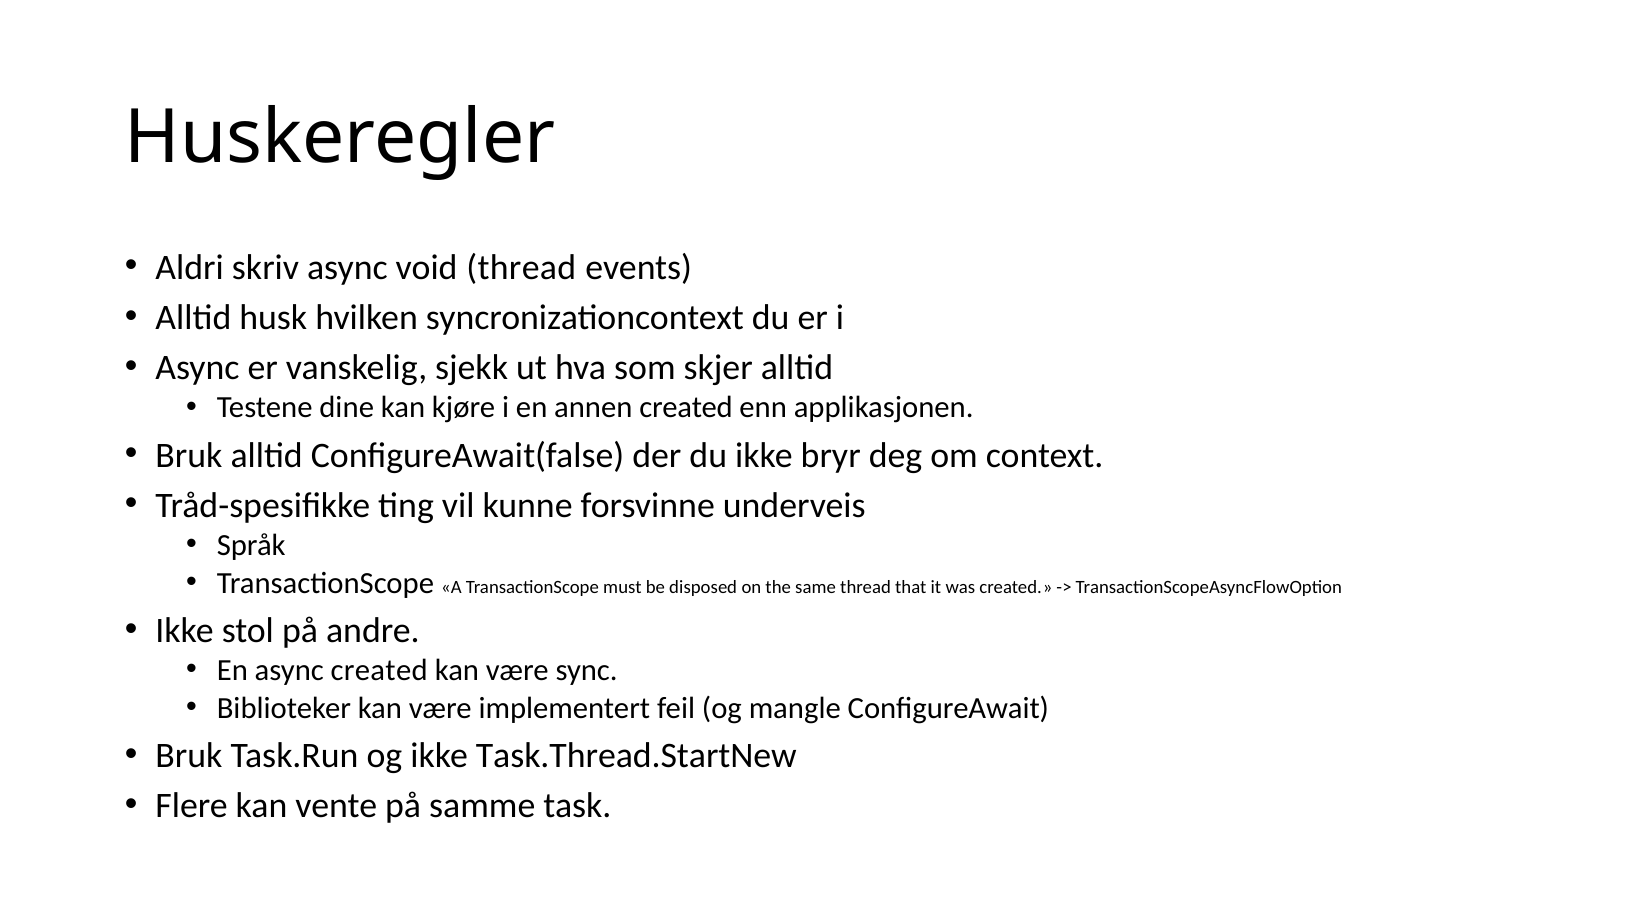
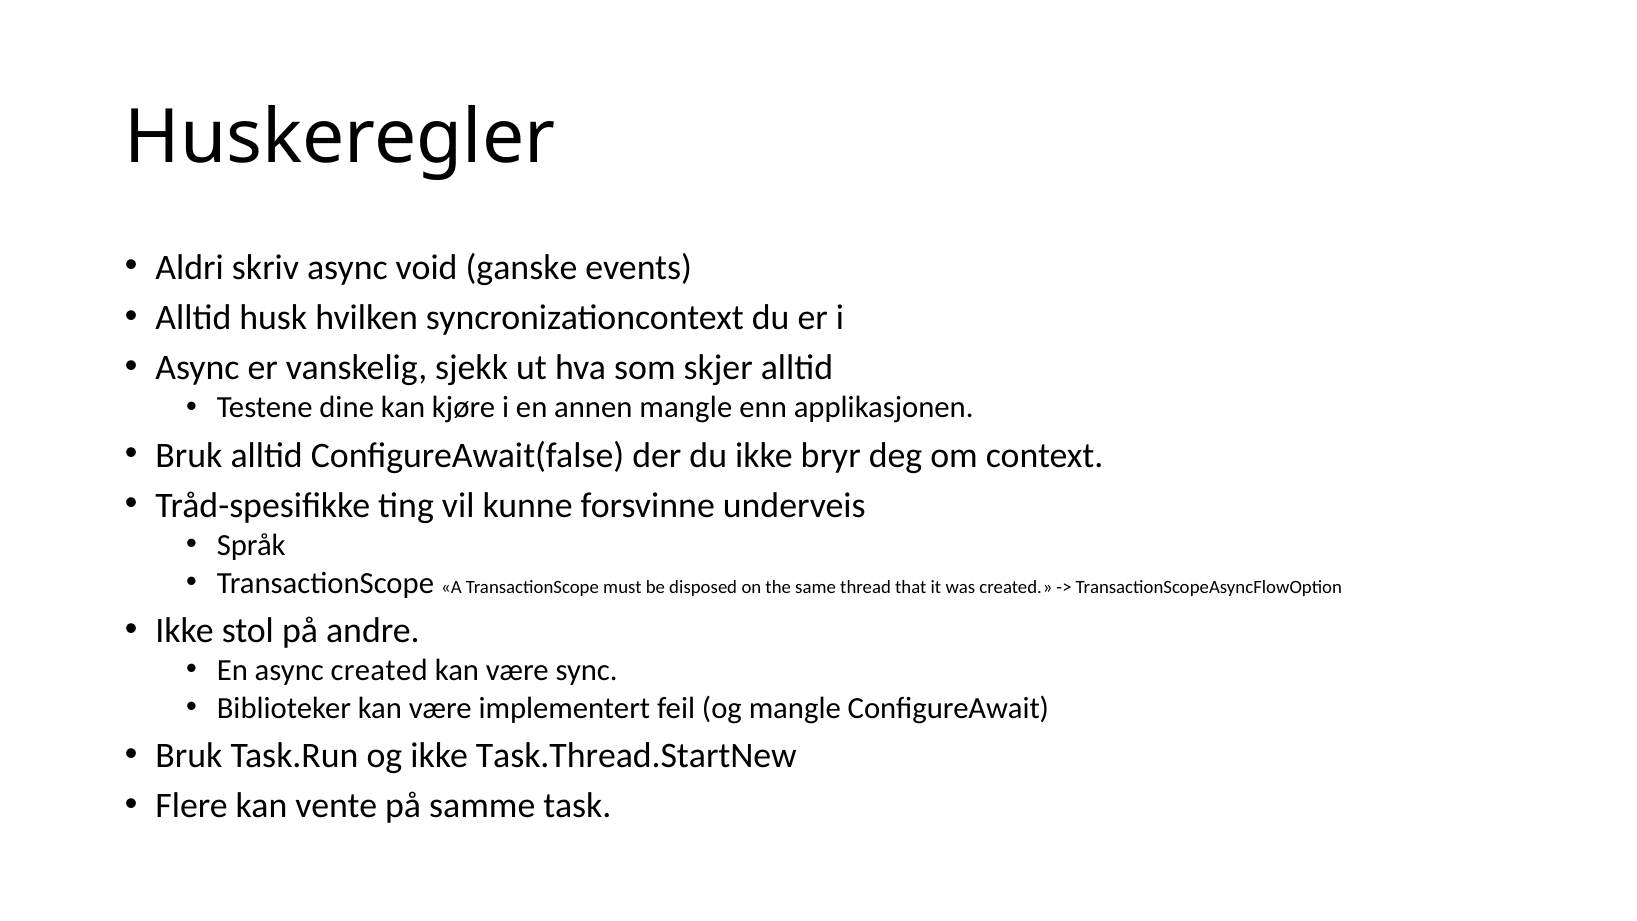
void thread: thread -> ganske
annen created: created -> mangle
